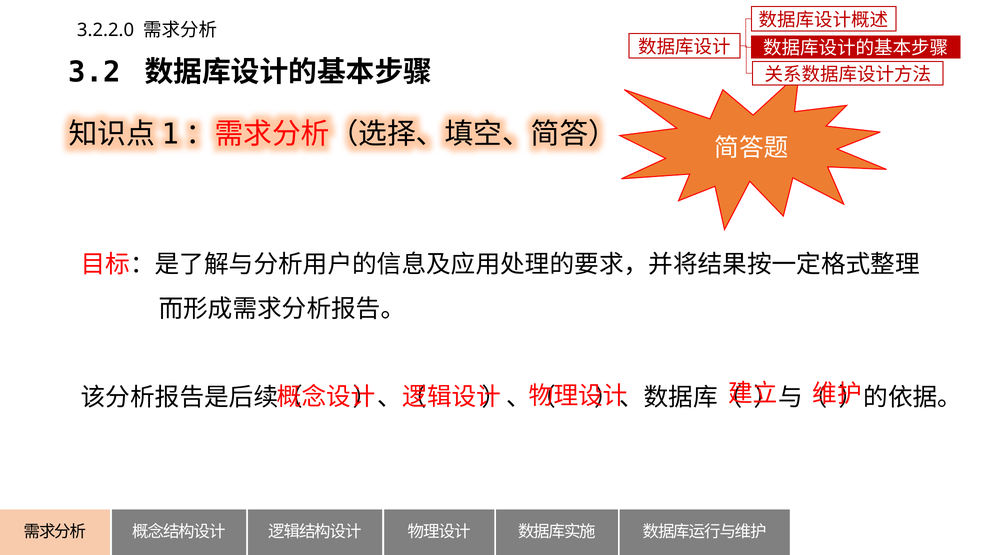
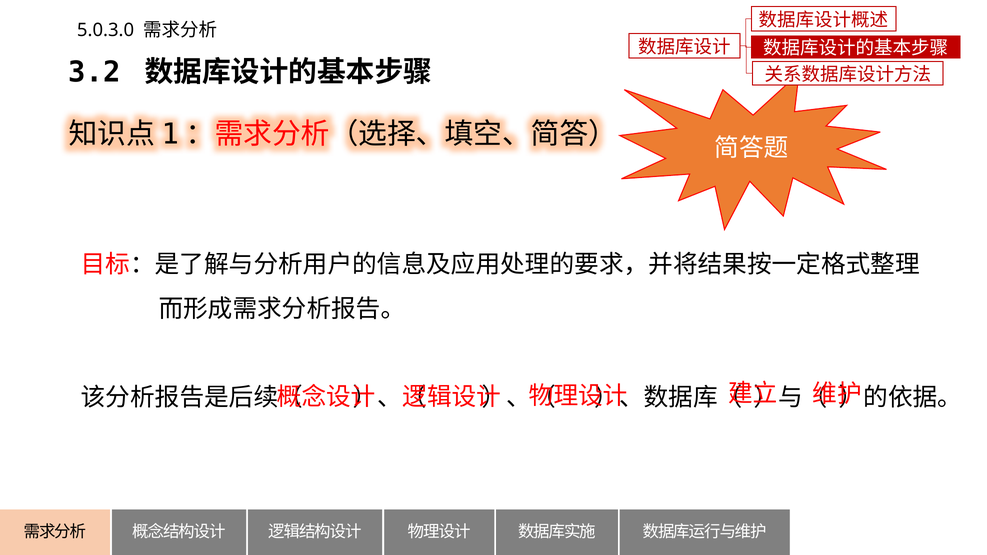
3.2.2.0: 3.2.2.0 -> 5.0.3.0
